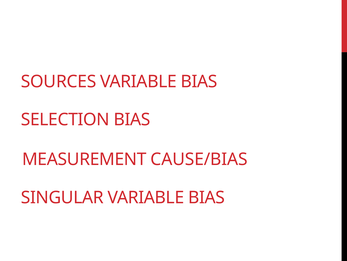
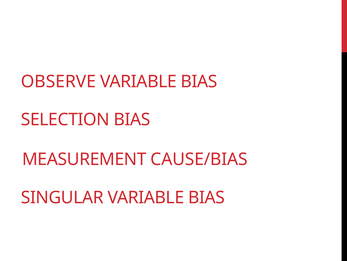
SOURCES: SOURCES -> OBSERVE
